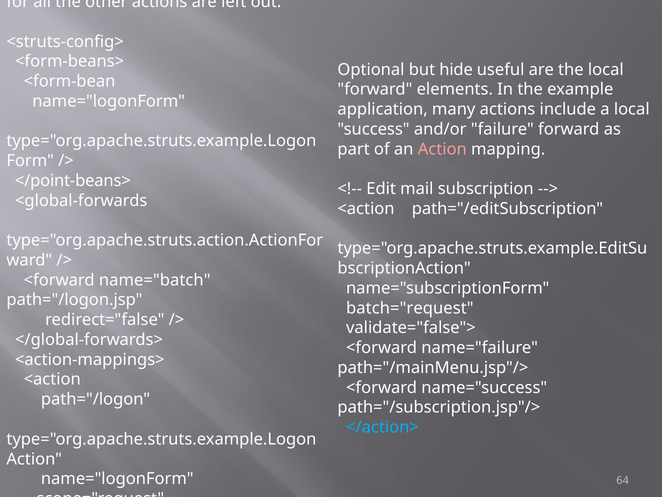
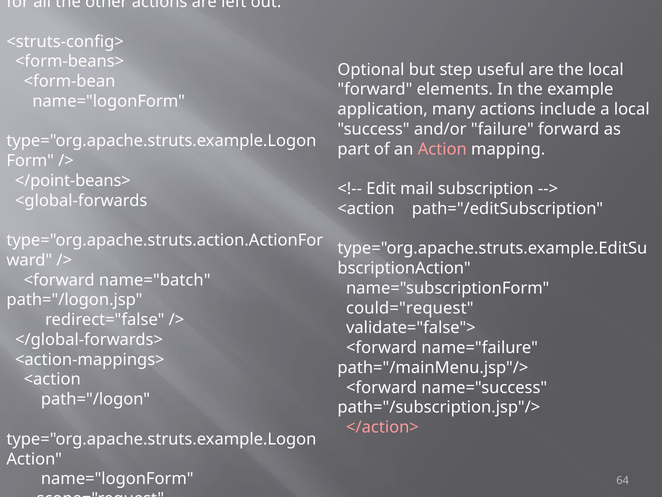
hide: hide -> step
batch="request: batch="request -> could="request
</action> colour: light blue -> pink
